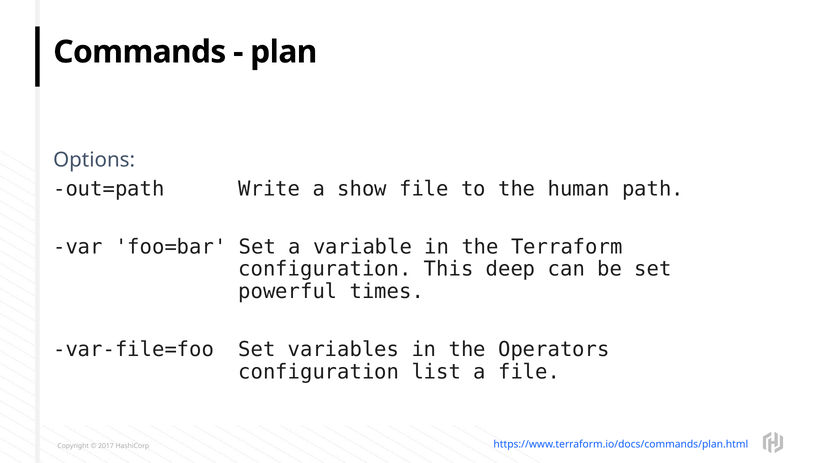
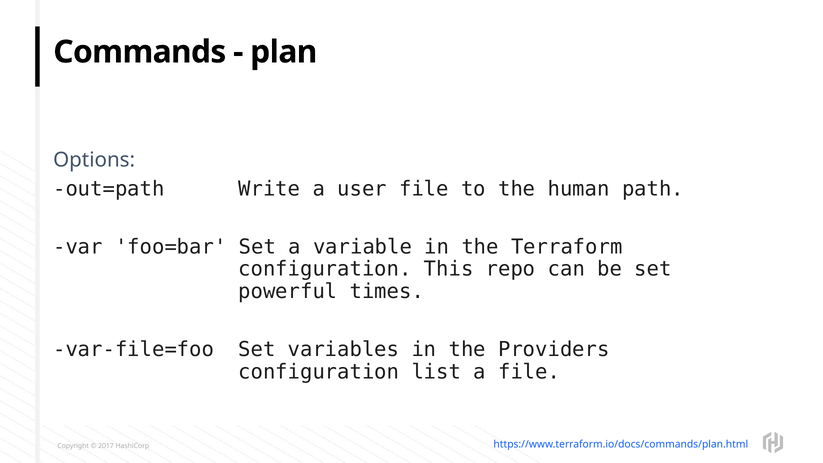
show: show -> user
deep: deep -> repo
Operators: Operators -> Providers
